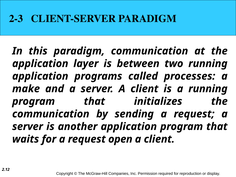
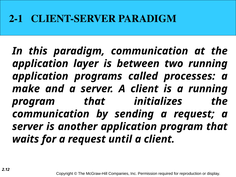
2-3: 2-3 -> 2-1
open: open -> until
